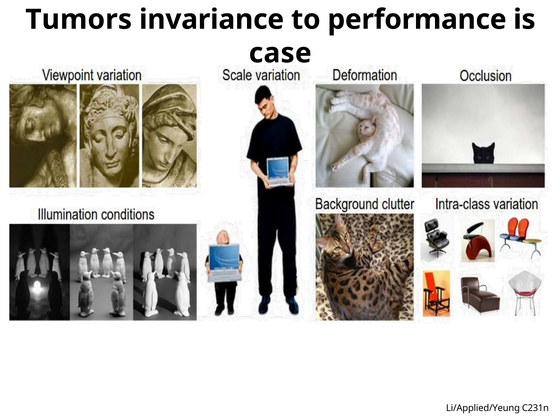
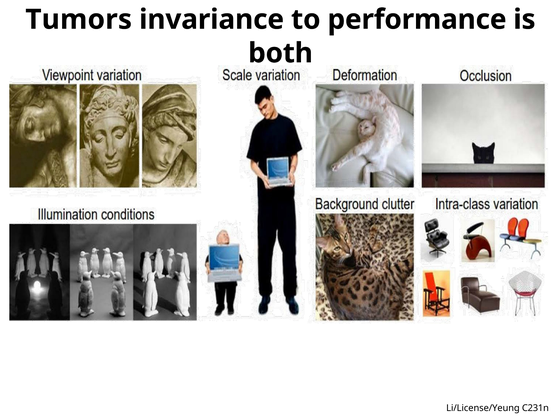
case: case -> both
Li/Applied/Yeung: Li/Applied/Yeung -> Li/License/Yeung
